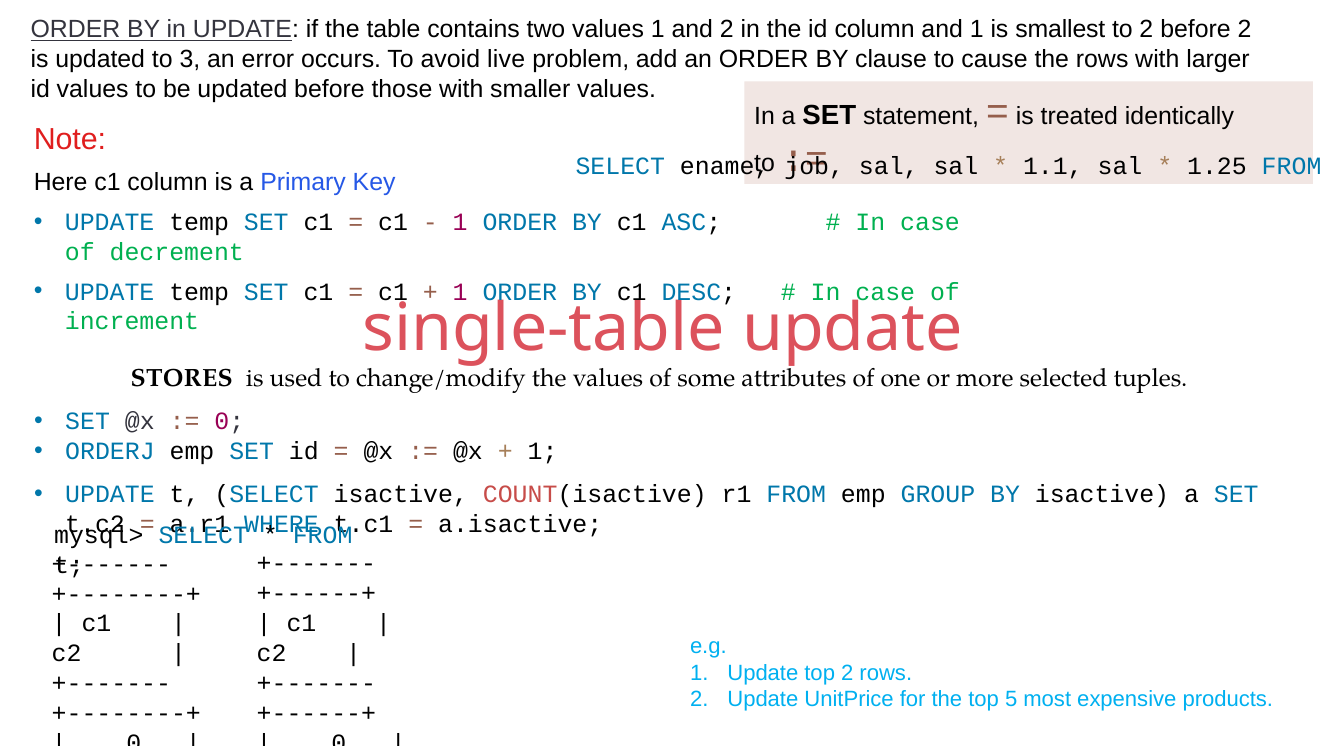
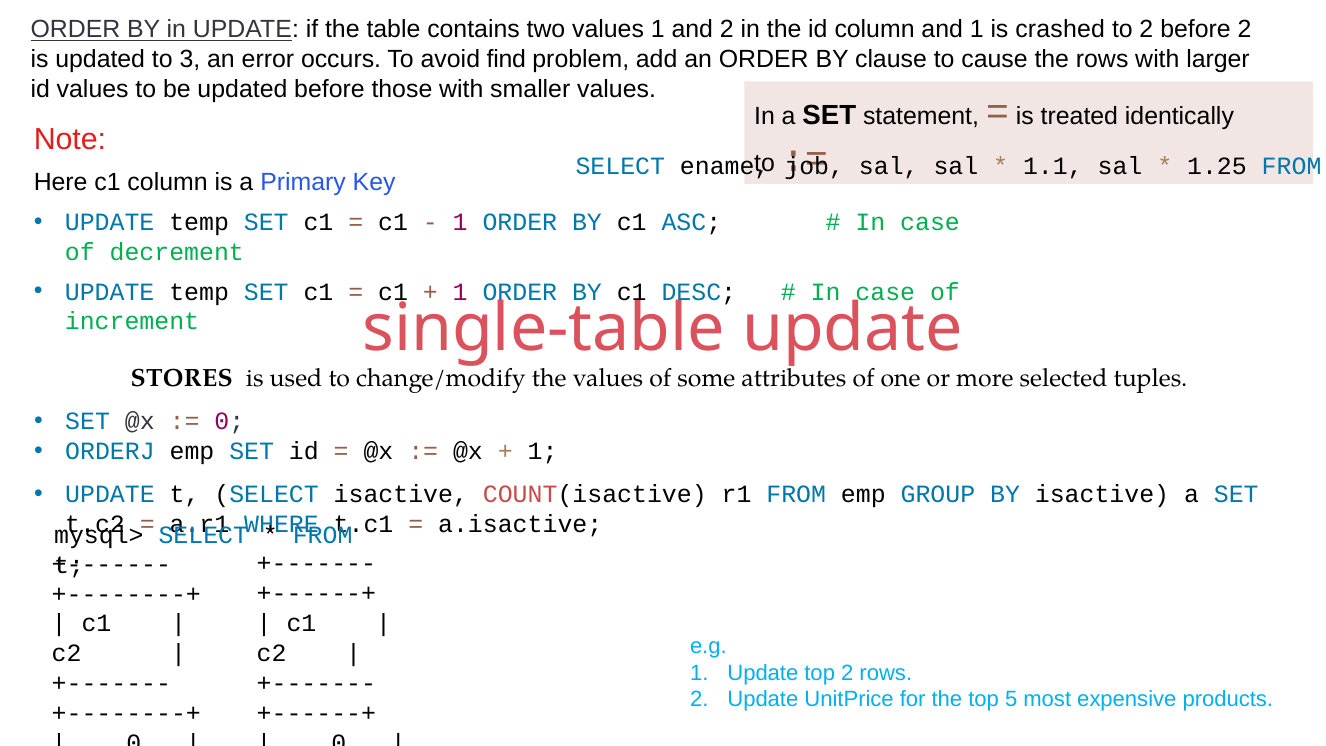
smallest: smallest -> crashed
live: live -> find
